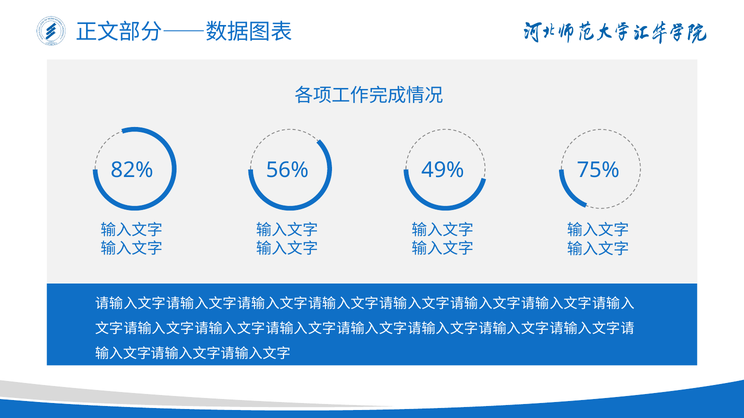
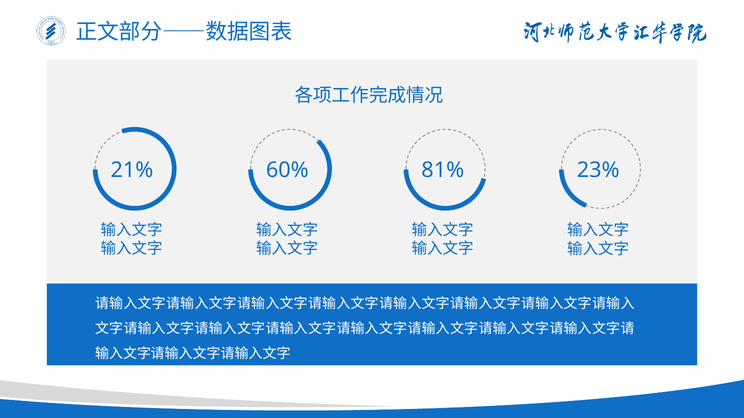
82%: 82% -> 21%
56%: 56% -> 60%
49%: 49% -> 81%
75%: 75% -> 23%
